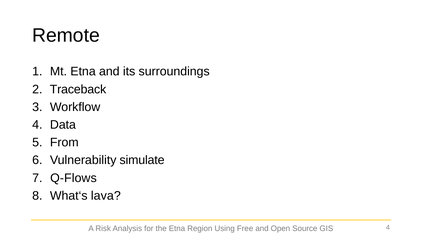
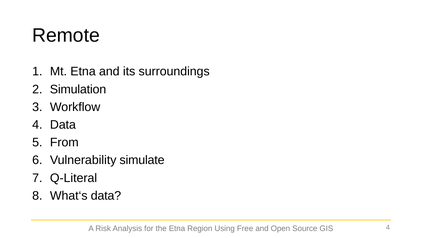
Traceback: Traceback -> Simulation
Q-Flows: Q-Flows -> Q-Literal
What‘s lava: lava -> data
